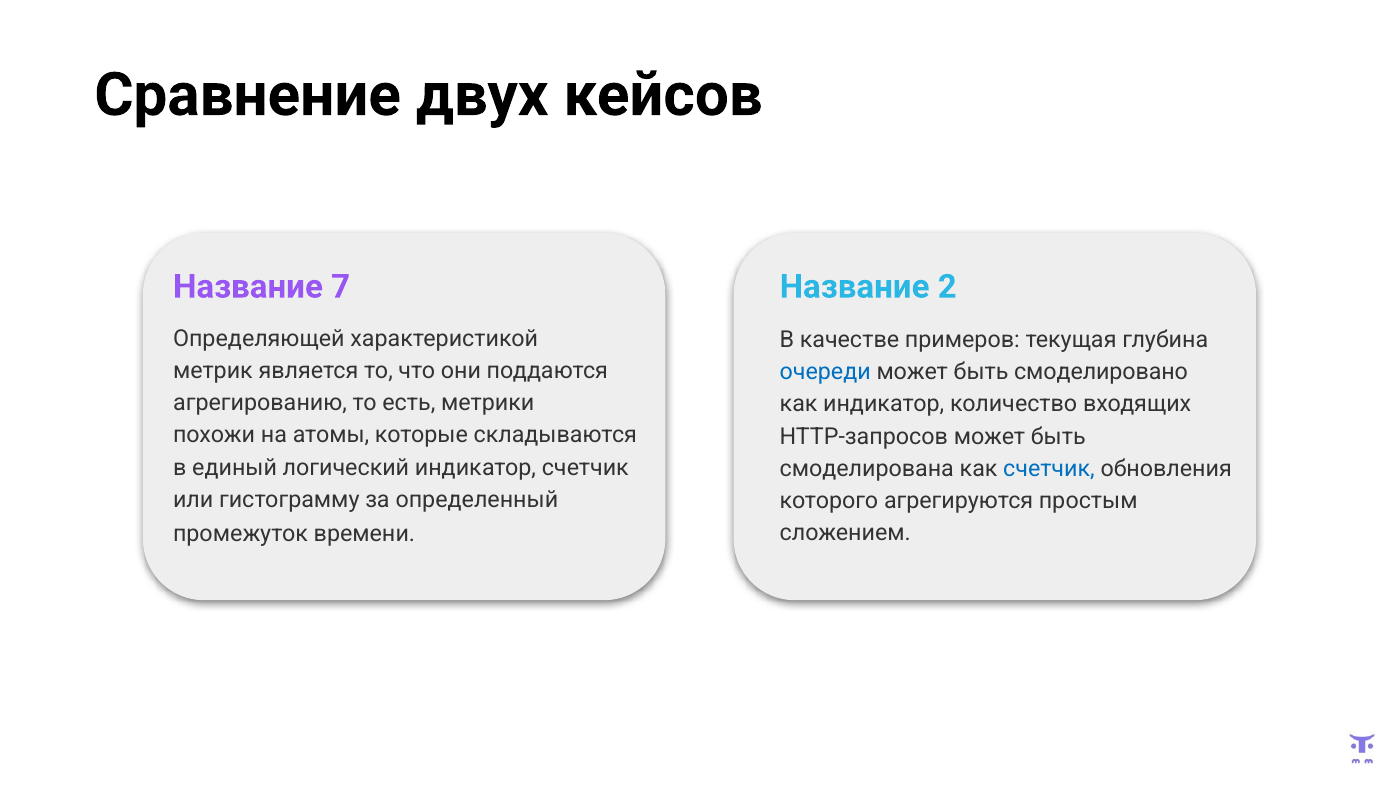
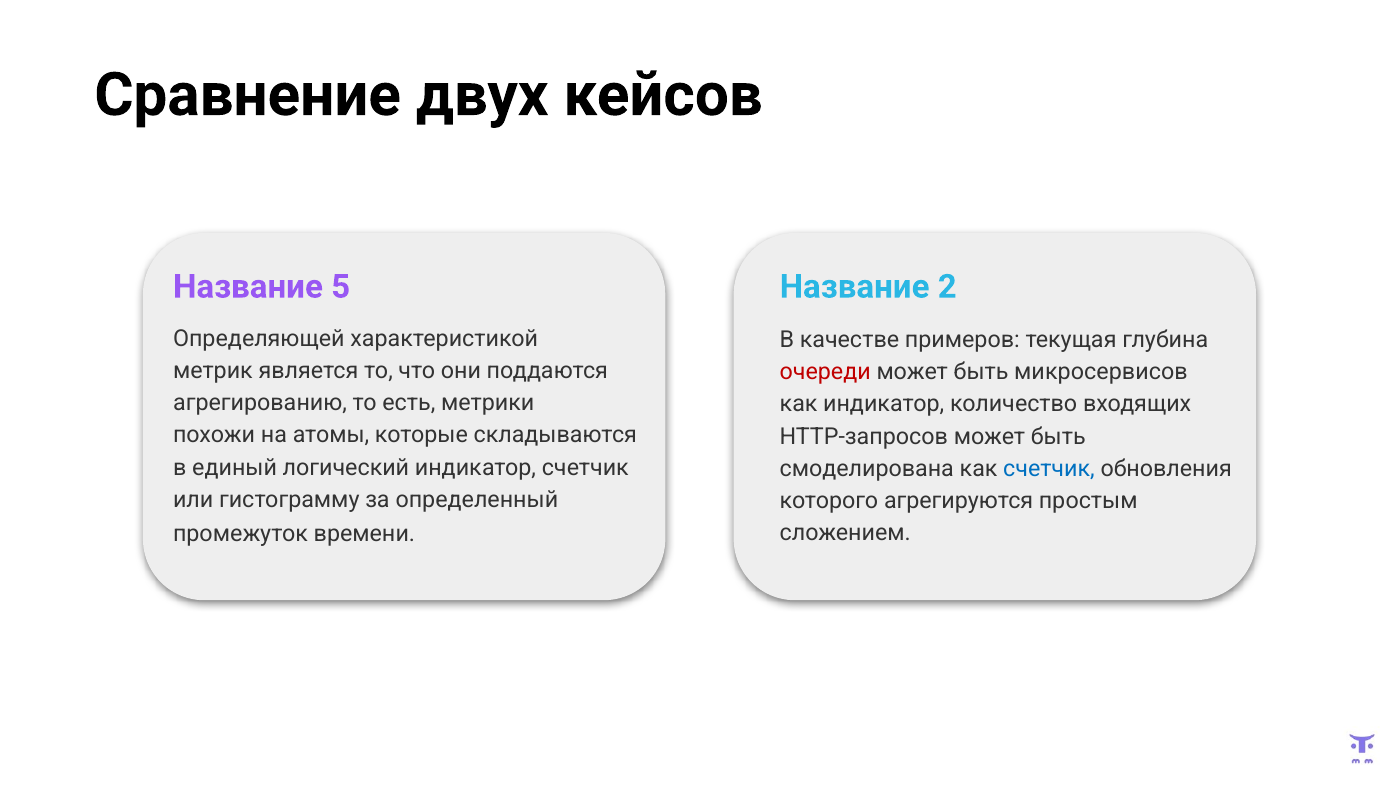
7: 7 -> 5
очереди colour: blue -> red
смоделировано: смоделировано -> микросервисов
